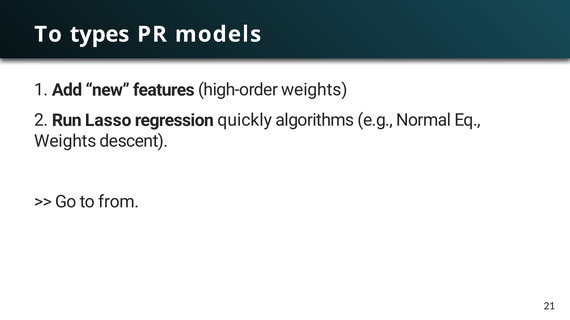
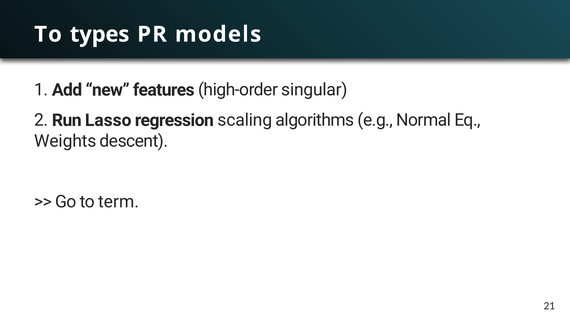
high-order weights: weights -> singular
quickly: quickly -> scaling
from: from -> term
